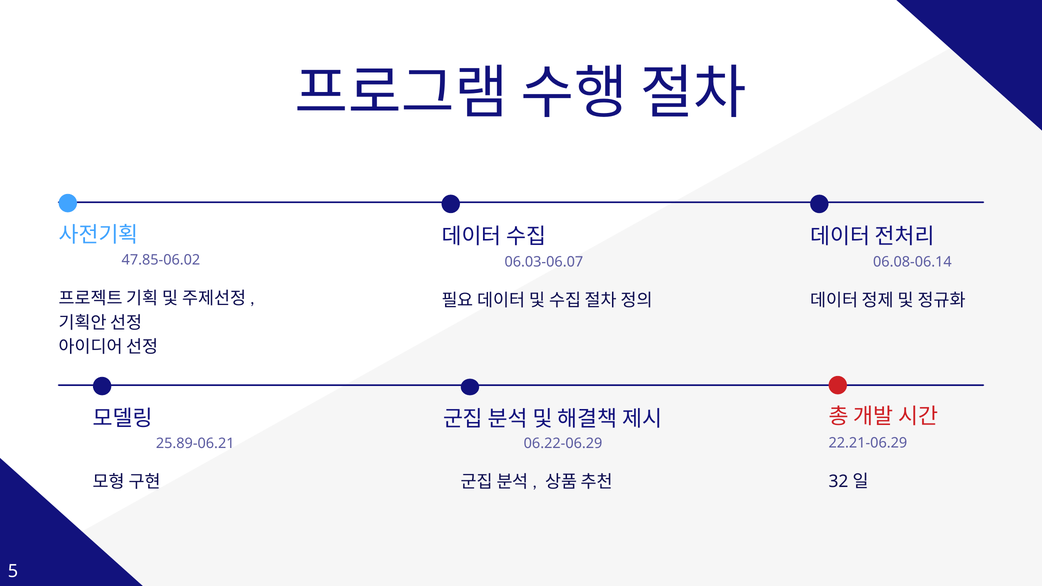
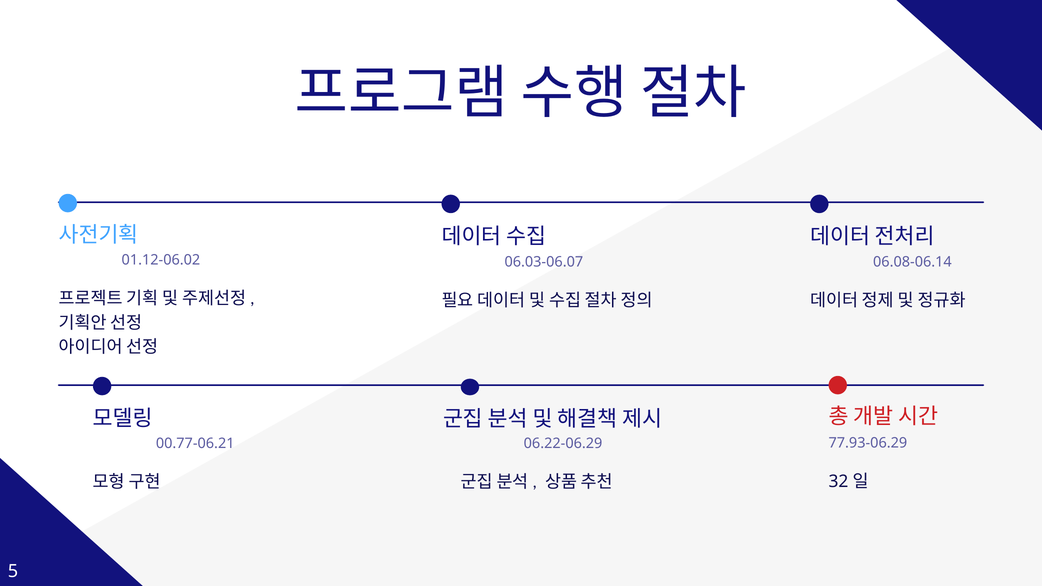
47.85-06.02: 47.85-06.02 -> 01.12-06.02
25.89-06.21: 25.89-06.21 -> 00.77-06.21
22.21-06.29: 22.21-06.29 -> 77.93-06.29
